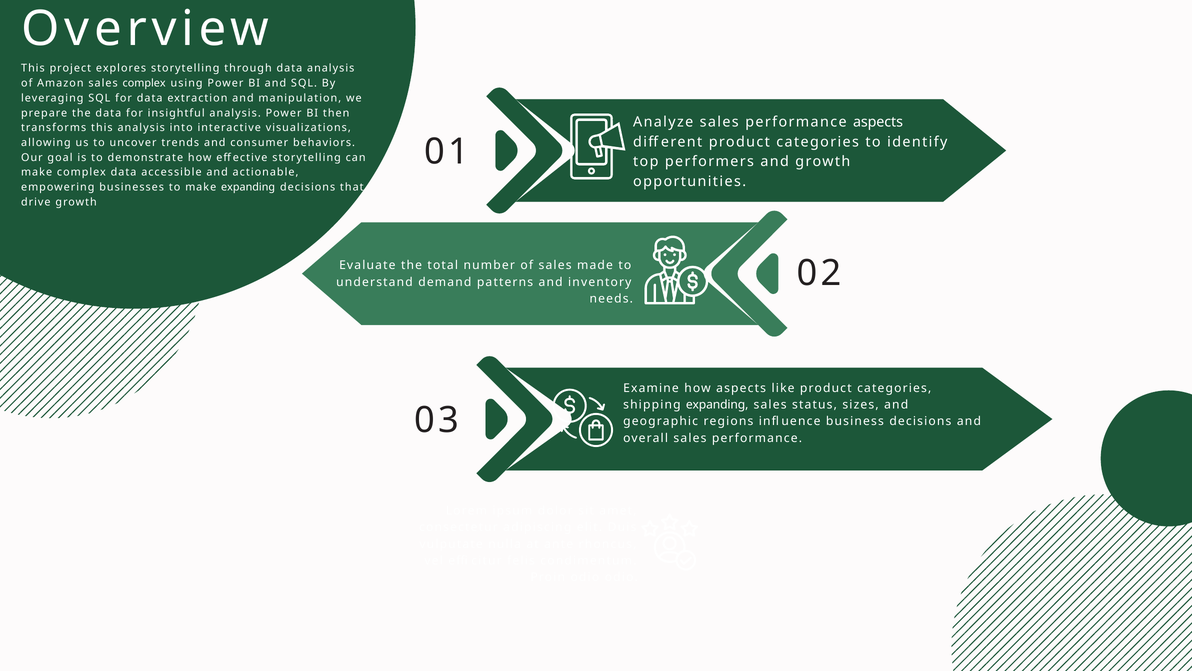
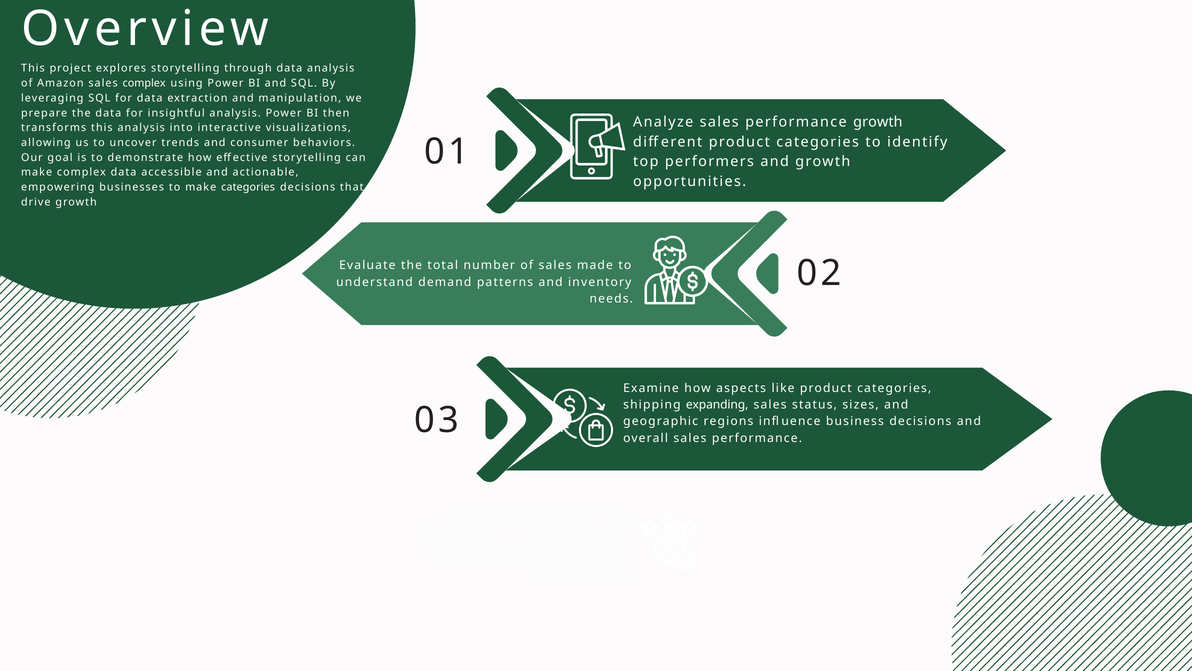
performance aspects: aspects -> growth
make expanding: expanding -> categories
